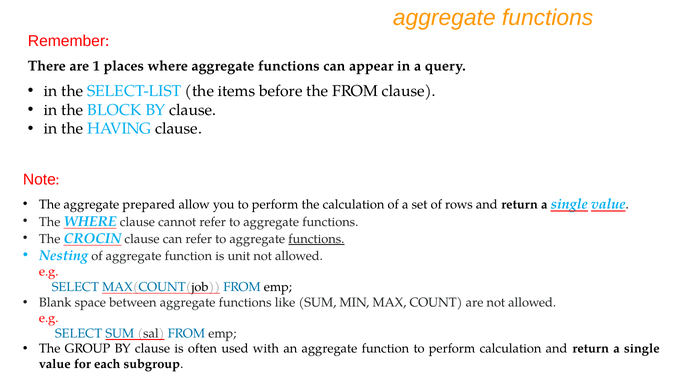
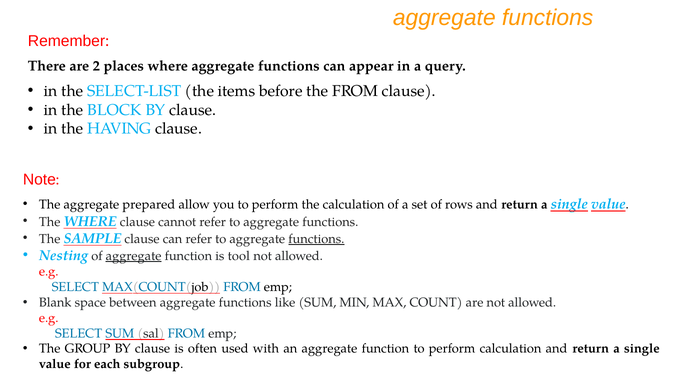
1: 1 -> 2
CROCIN: CROCIN -> SAMPLE
aggregate at (134, 256) underline: none -> present
unit: unit -> tool
